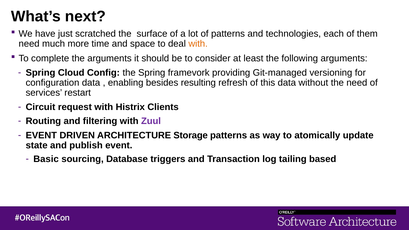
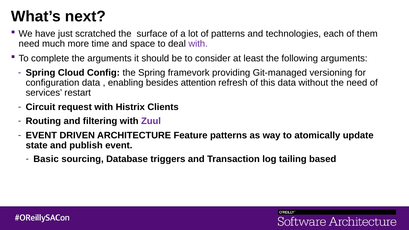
with at (198, 44) colour: orange -> purple
resulting: resulting -> attention
Storage: Storage -> Feature
